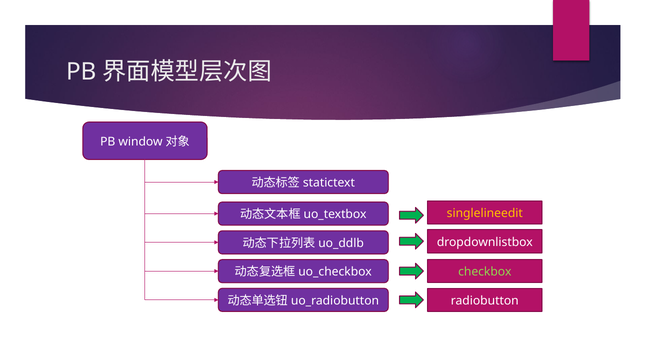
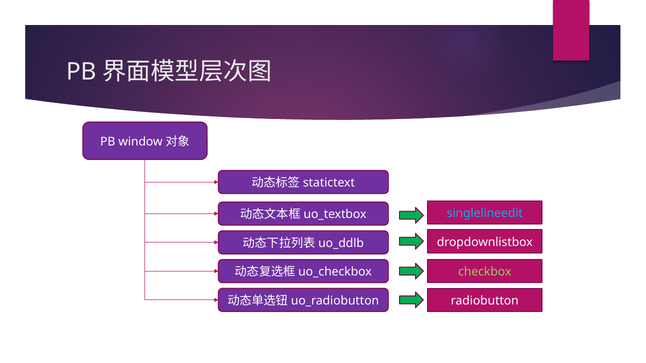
singlelineedit colour: yellow -> light blue
